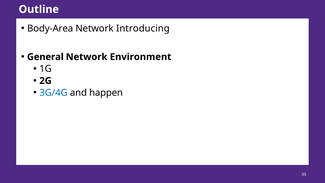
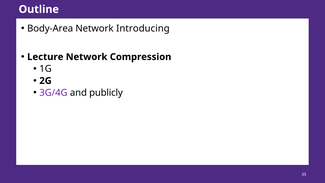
General: General -> Lecture
Environment: Environment -> Compression
3G/4G colour: blue -> purple
happen: happen -> publicly
